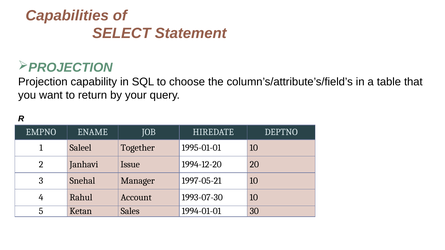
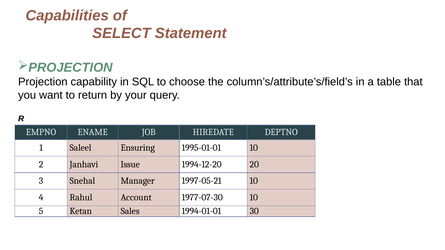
Together: Together -> Ensuring
1993-07-30: 1993-07-30 -> 1977-07-30
